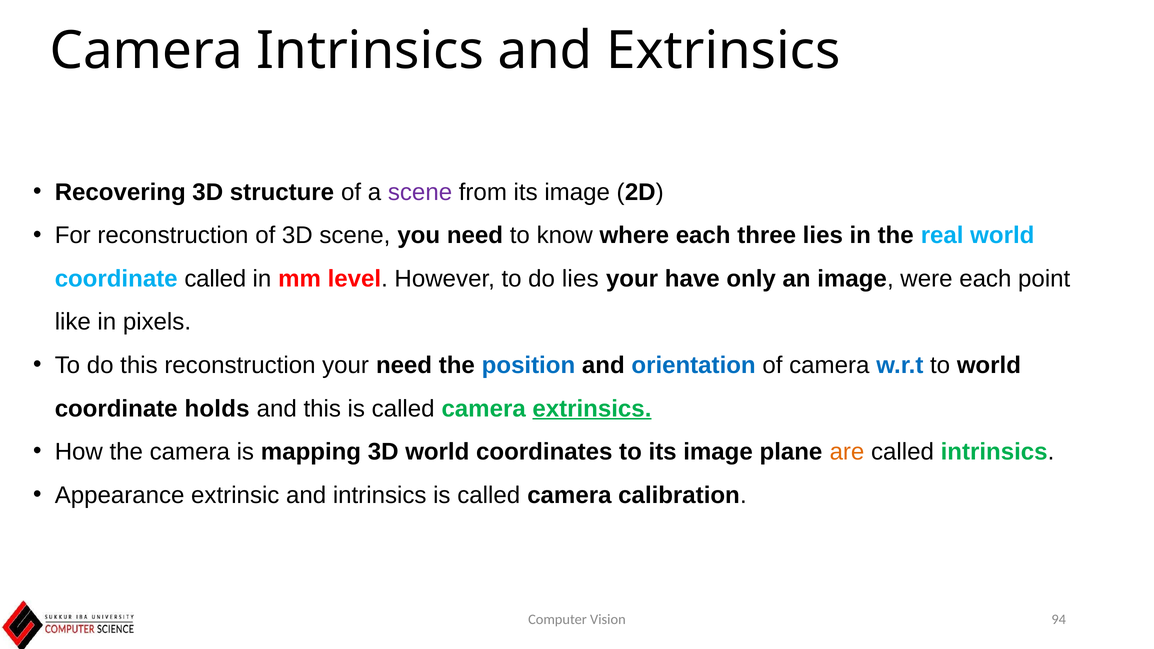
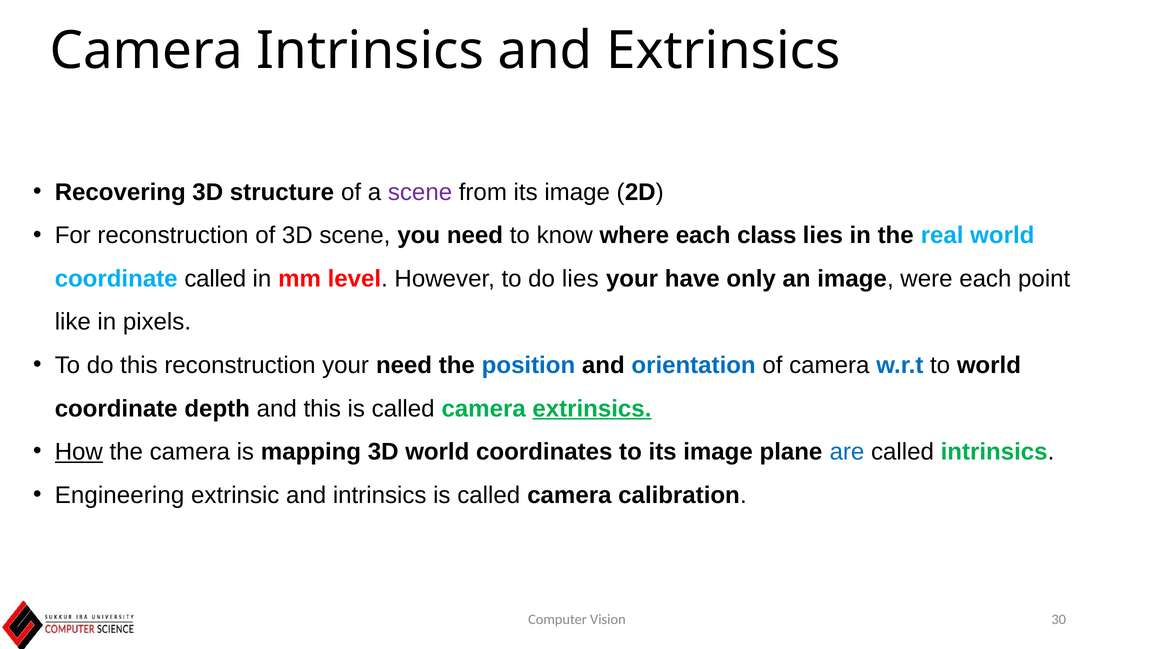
three: three -> class
holds: holds -> depth
How underline: none -> present
are colour: orange -> blue
Appearance: Appearance -> Engineering
94: 94 -> 30
